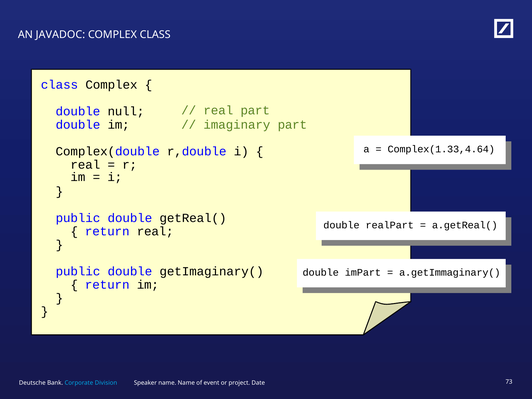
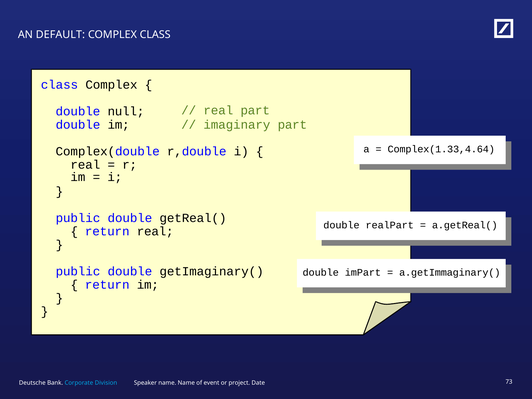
JAVADOC: JAVADOC -> DEFAULT
